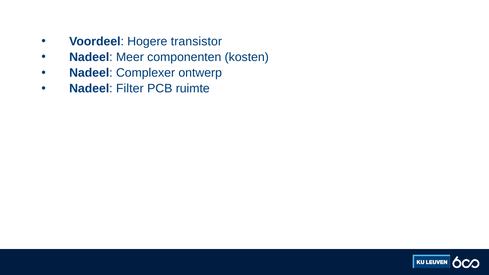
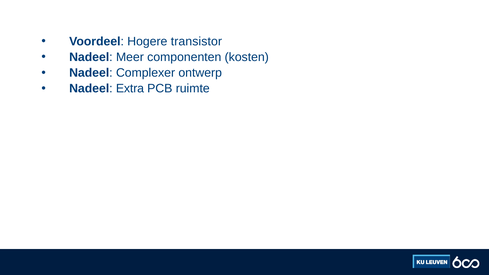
Filter: Filter -> Extra
